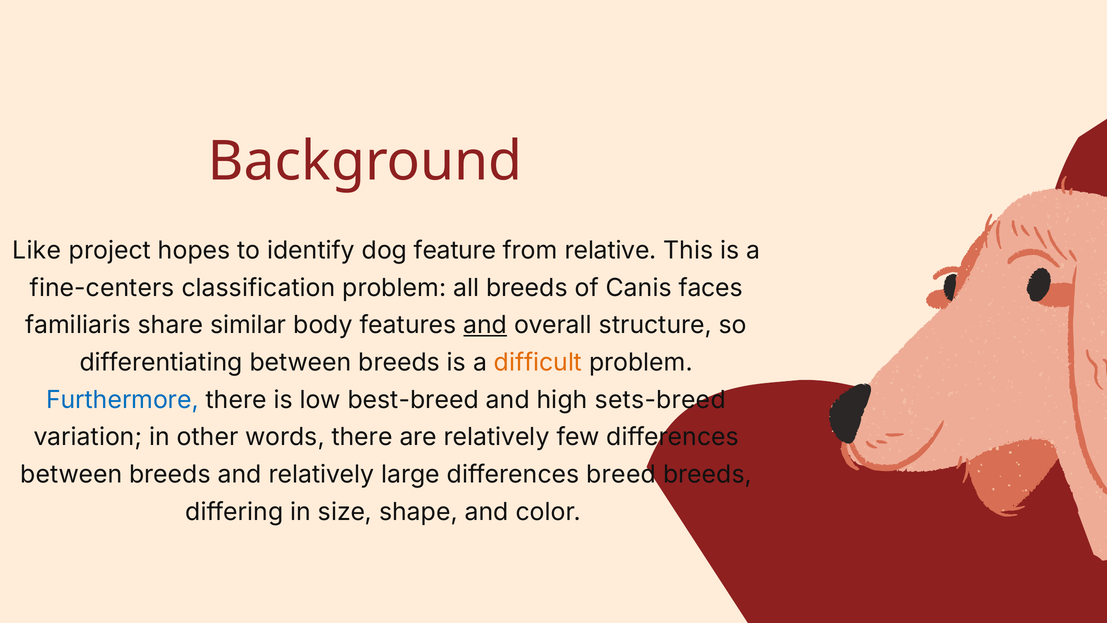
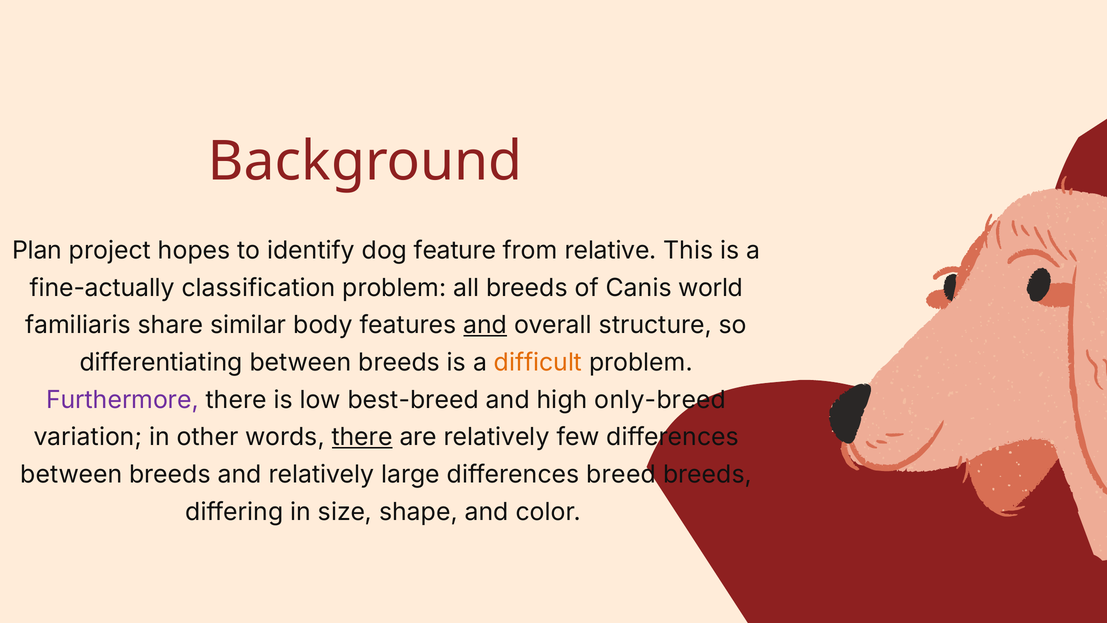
Like: Like -> Plan
fine-centers: fine-centers -> fine-actually
faces: faces -> world
Furthermore colour: blue -> purple
sets-breed: sets-breed -> only-breed
there at (362, 437) underline: none -> present
